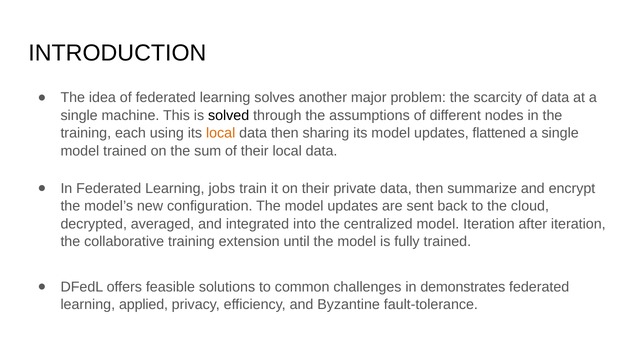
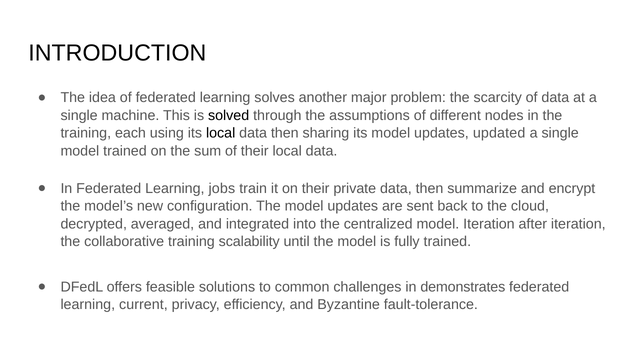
local at (221, 133) colour: orange -> black
flattened: flattened -> updated
extension: extension -> scalability
applied: applied -> current
